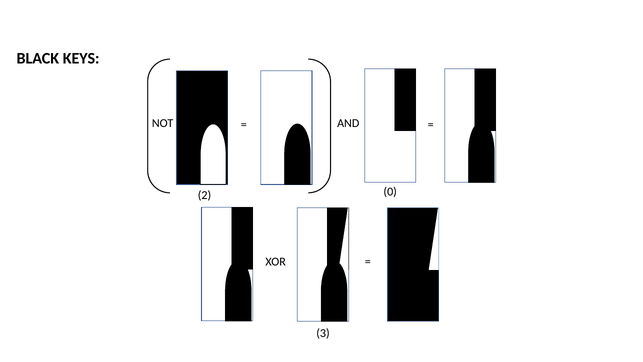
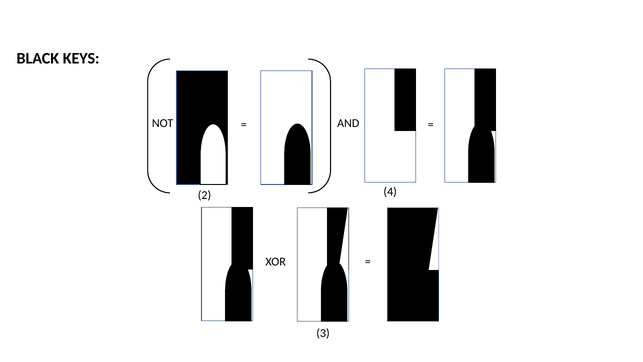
0: 0 -> 4
